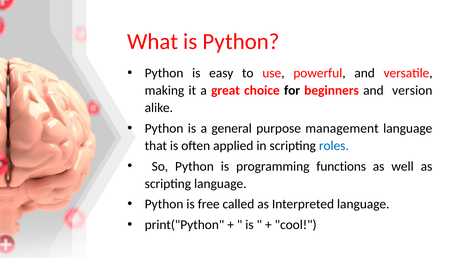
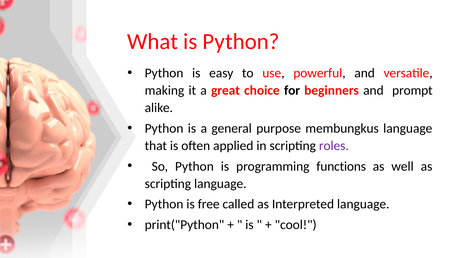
version: version -> prompt
management: management -> membungkus
roles colour: blue -> purple
